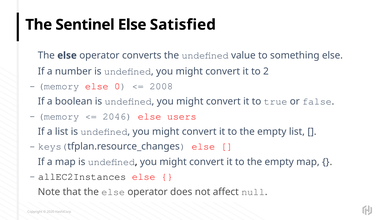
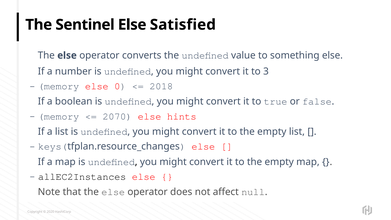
2: 2 -> 3
2008: 2008 -> 2018
2046: 2046 -> 2070
users: users -> hints
